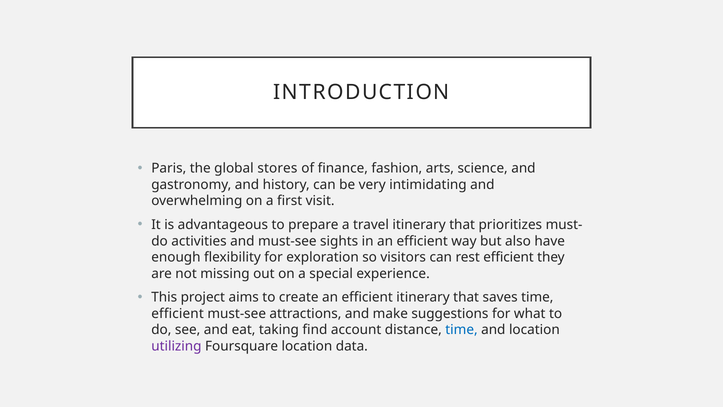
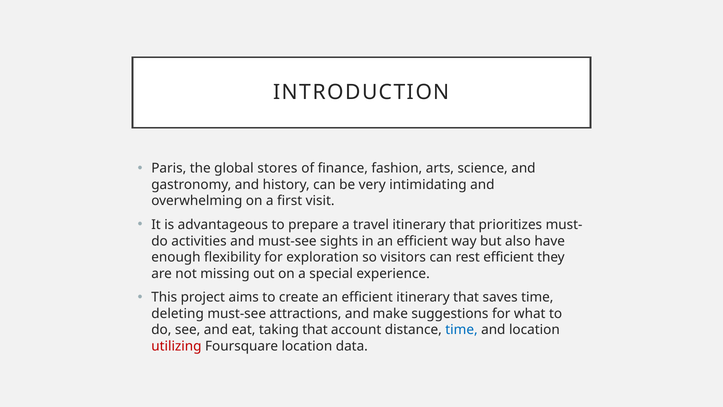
efficient at (178, 313): efficient -> deleting
taking find: find -> that
utilizing colour: purple -> red
